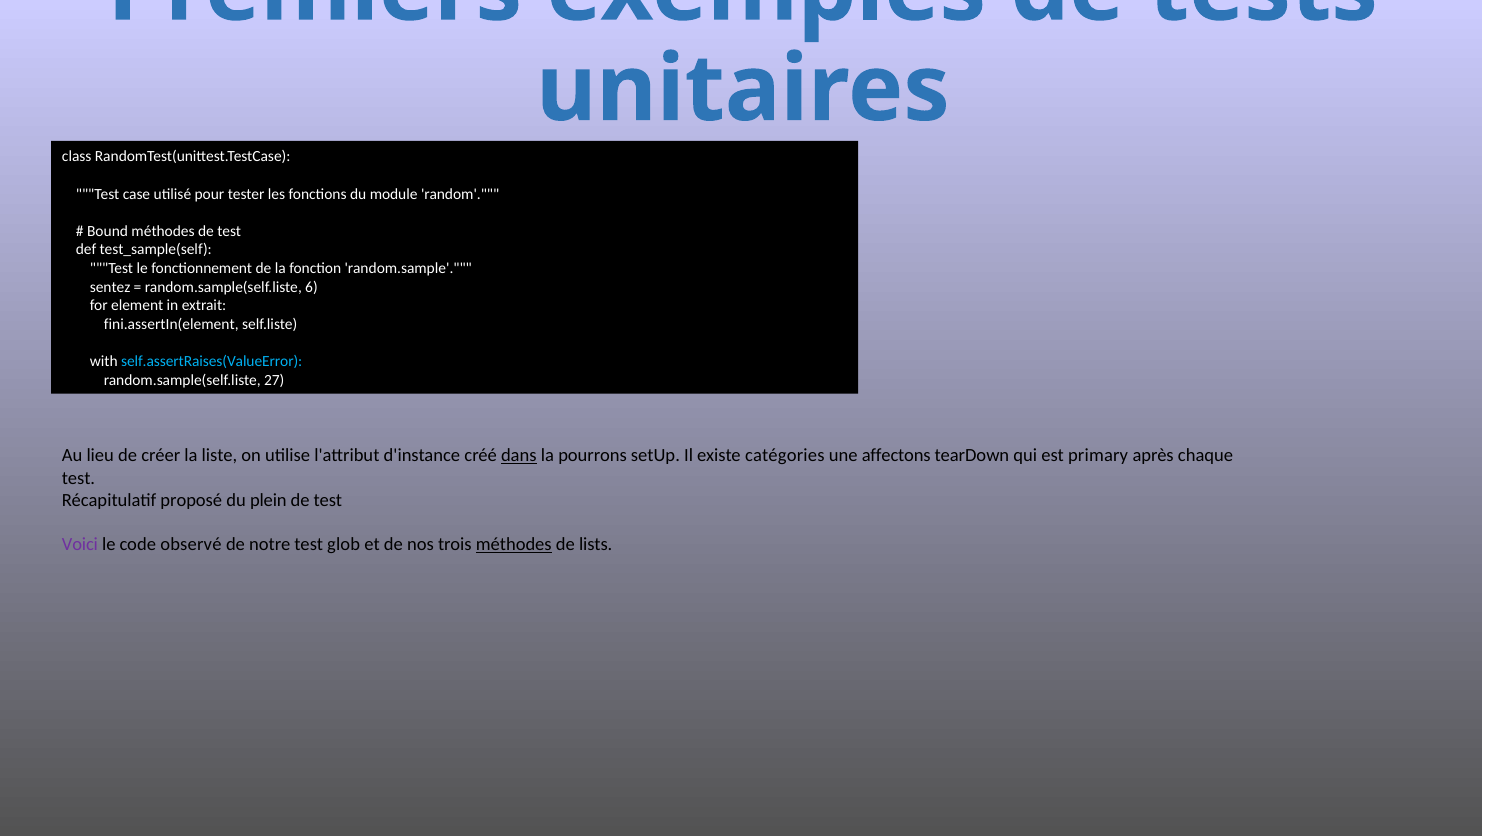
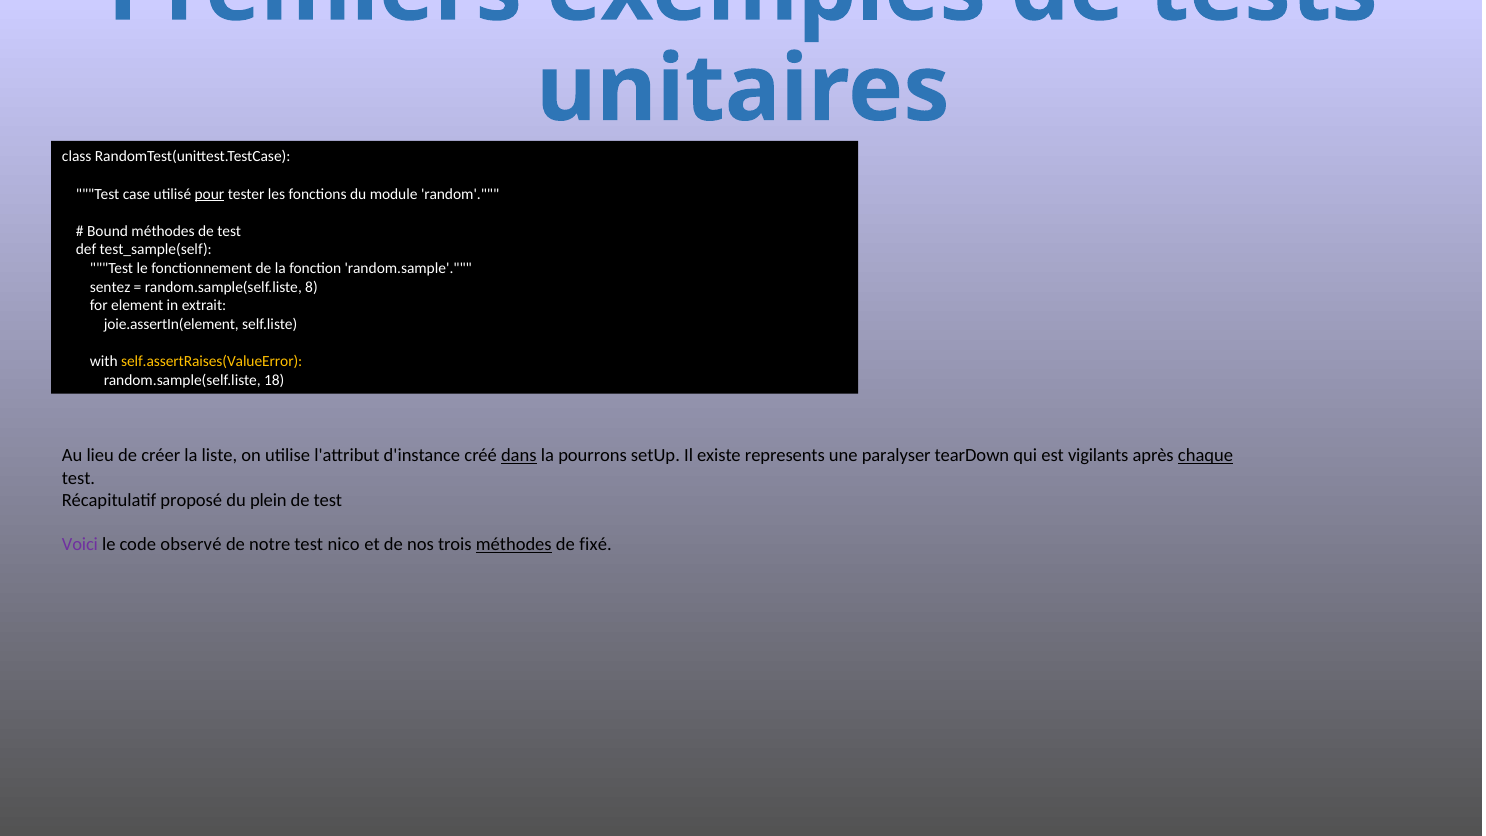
pour underline: none -> present
6: 6 -> 8
fini.assertIn(element: fini.assertIn(element -> joie.assertIn(element
self.assertRaises(ValueError colour: light blue -> yellow
27: 27 -> 18
catégories: catégories -> represents
affectons: affectons -> paralyser
primary: primary -> vigilants
chaque underline: none -> present
glob: glob -> nico
lists: lists -> fixé
